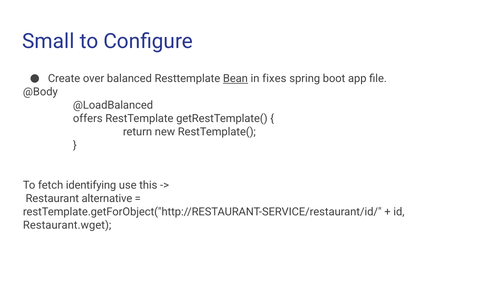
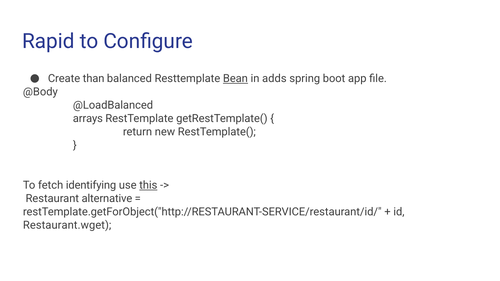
Small: Small -> Rapid
over: over -> than
fixes: fixes -> adds
offers: offers -> arrays
this underline: none -> present
